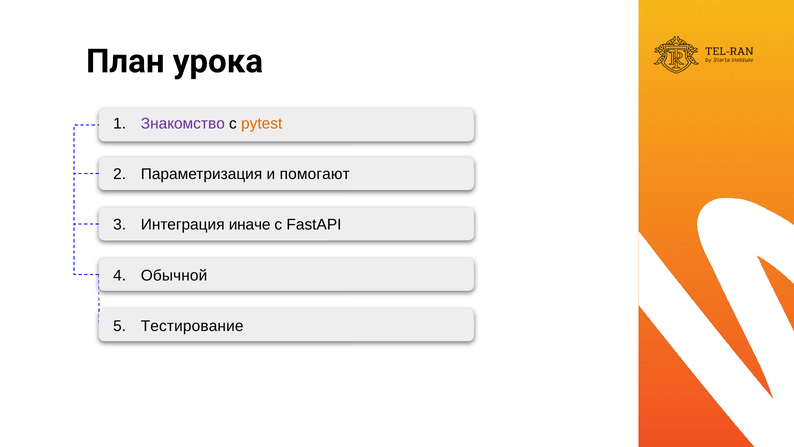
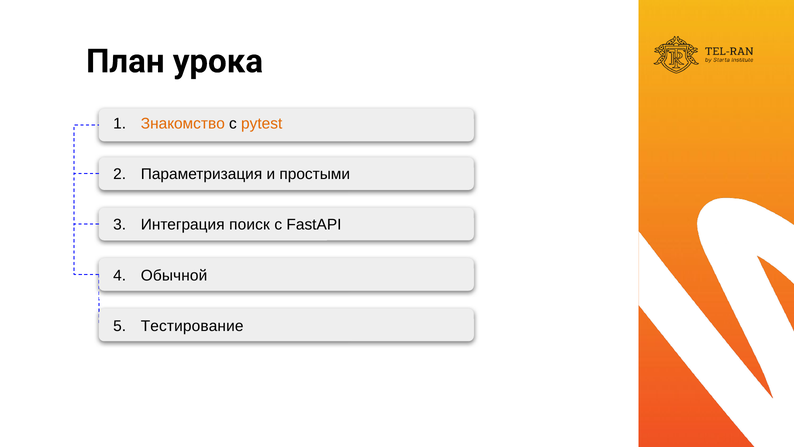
Знакомство colour: purple -> orange
помогают: помогают -> простыми
иначе: иначе -> поиск
